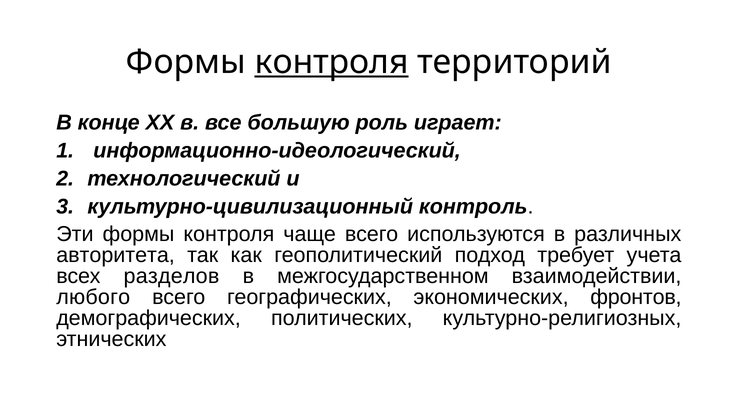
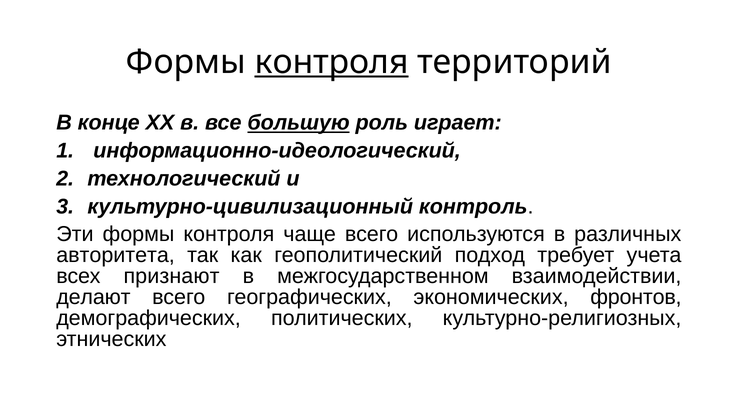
большую underline: none -> present
разделов: разделов -> признают
любого: любого -> делают
